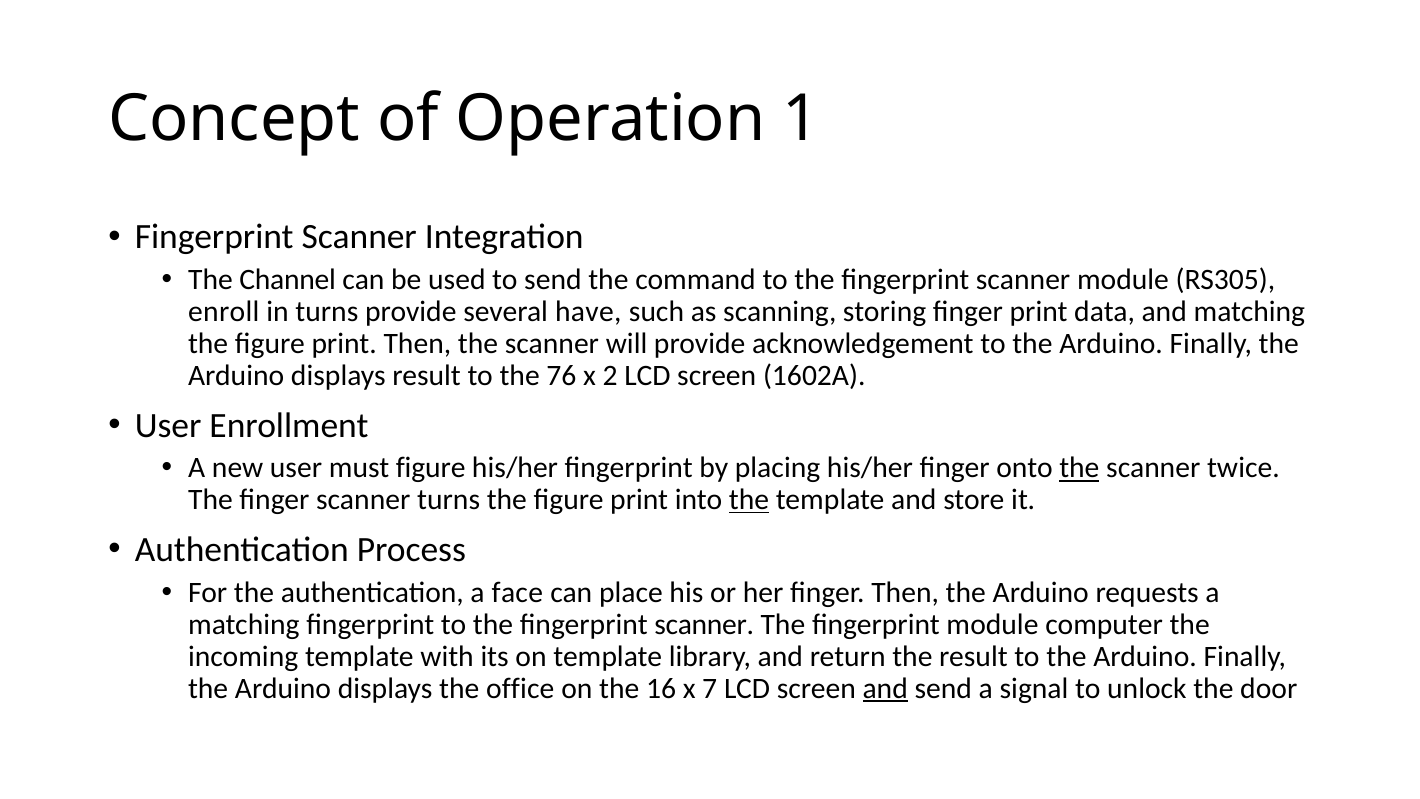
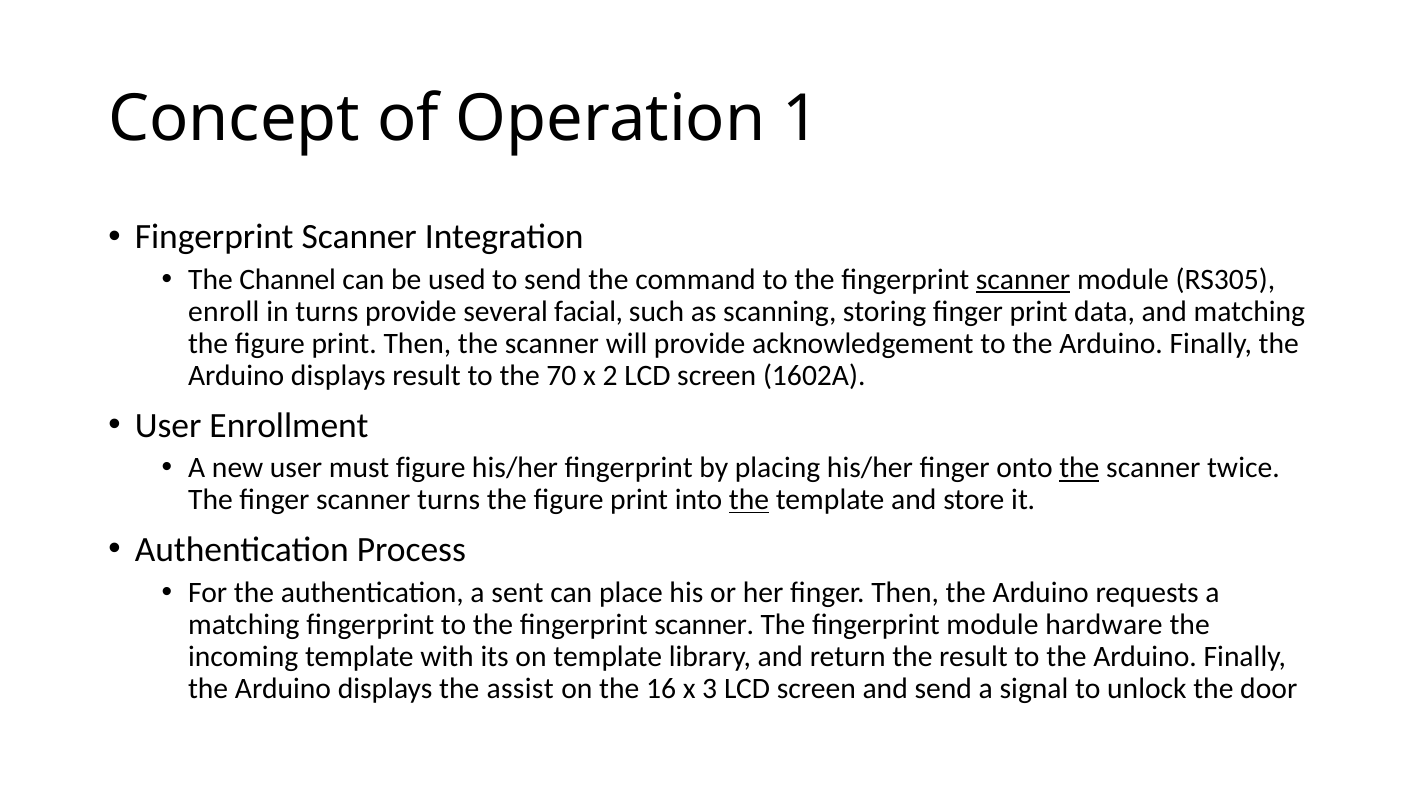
scanner at (1023, 279) underline: none -> present
have: have -> facial
76: 76 -> 70
face: face -> sent
computer: computer -> hardware
office: office -> assist
7: 7 -> 3
and at (885, 688) underline: present -> none
